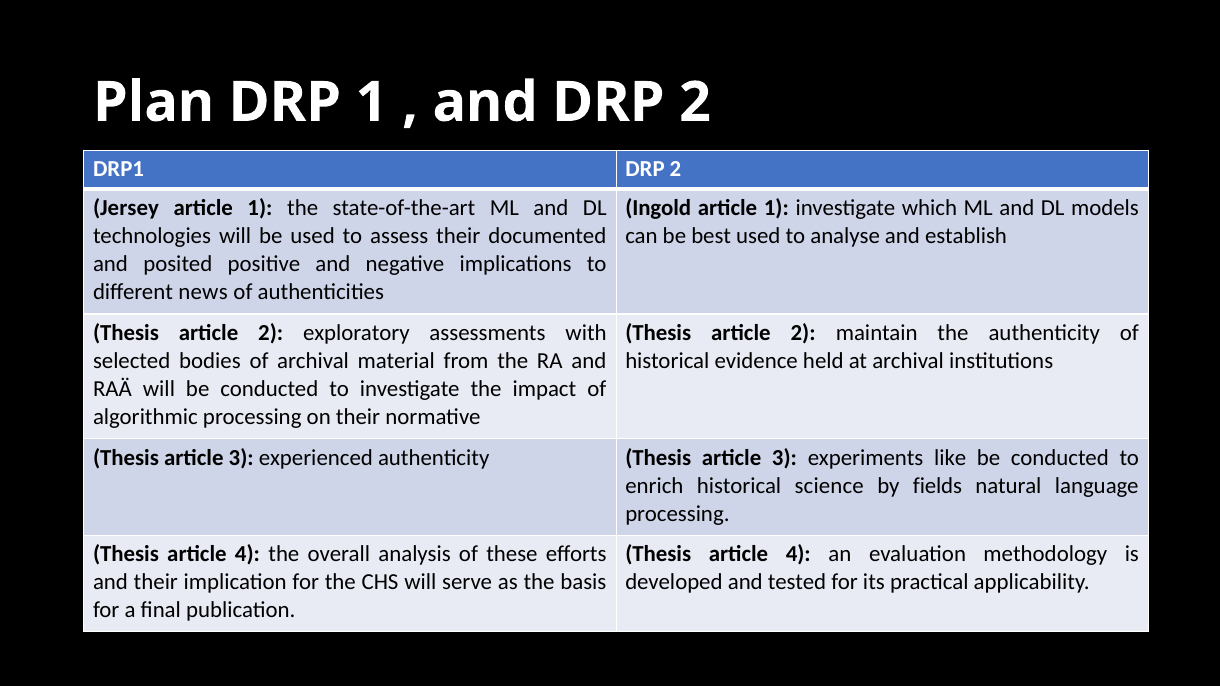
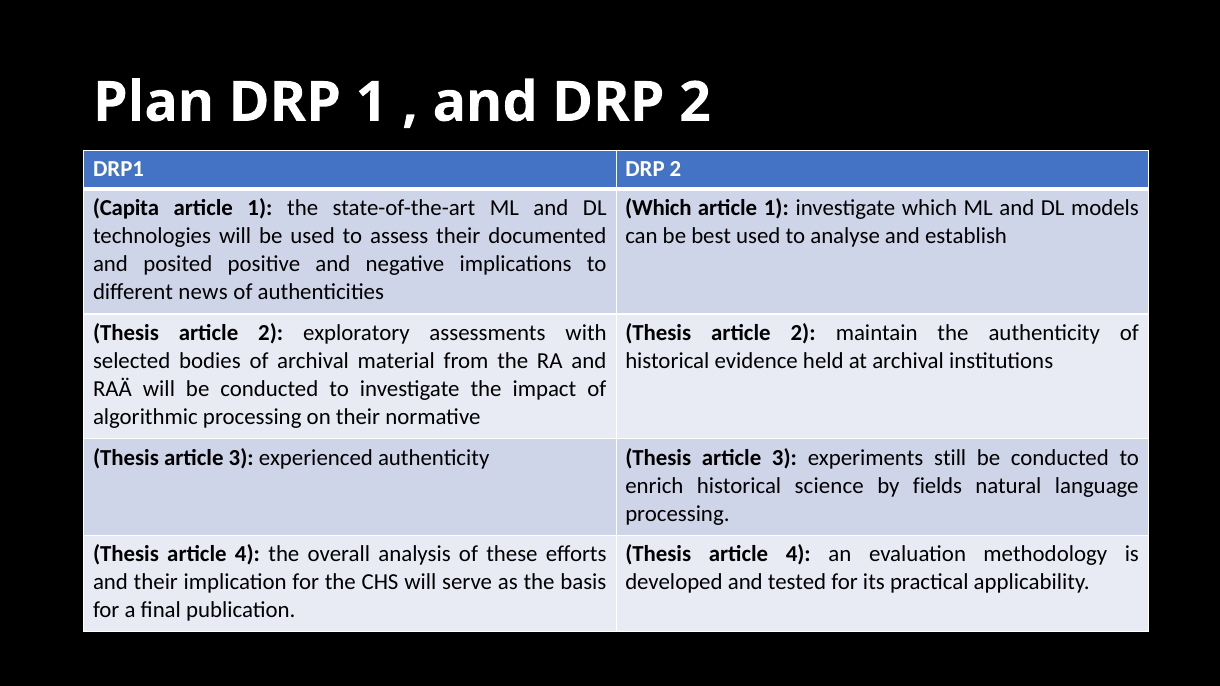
Jersey: Jersey -> Capita
Ingold at (658, 208): Ingold -> Which
like: like -> still
